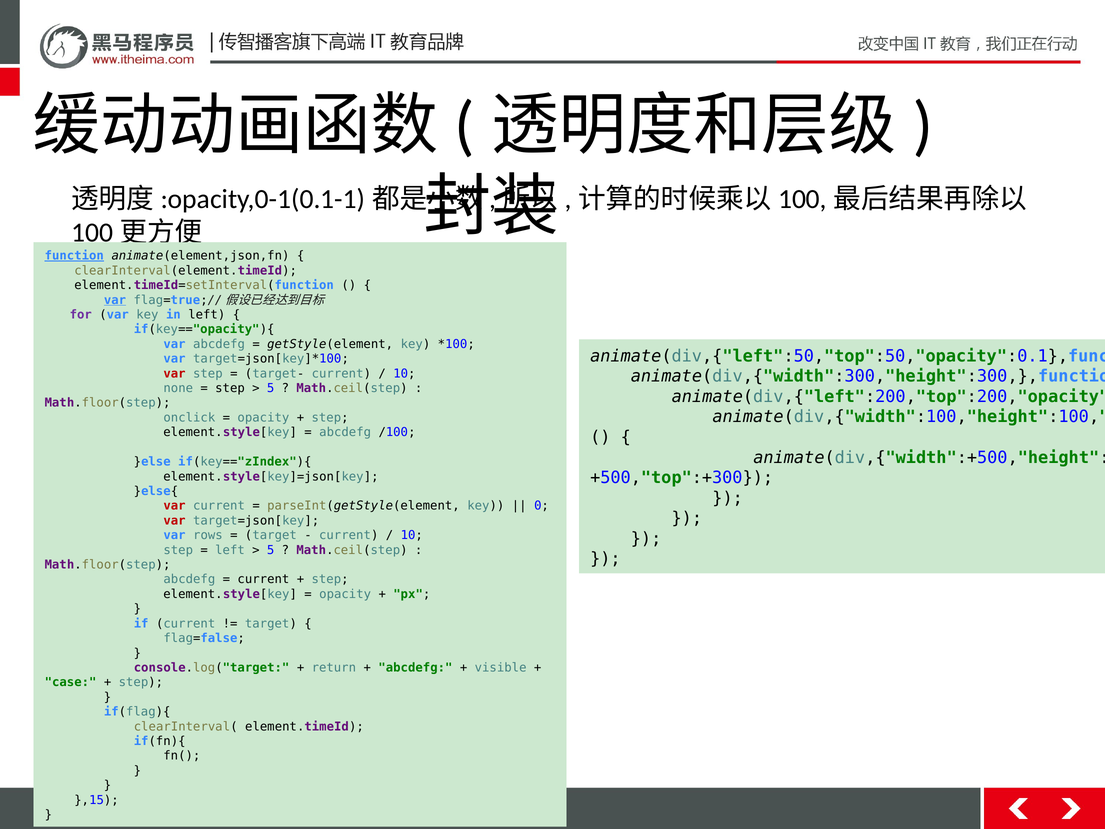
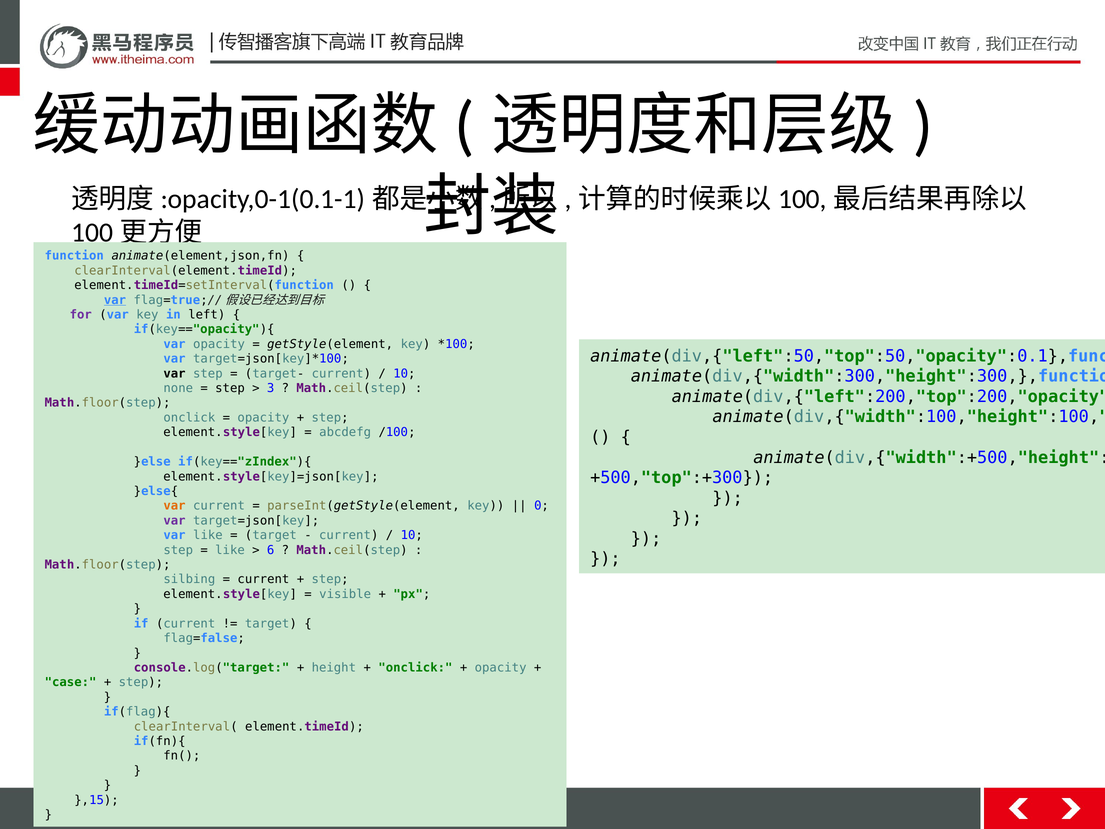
function underline: present -> none
var abcdefg: abcdefg -> opacity
var at (175, 373) colour: red -> black
5 at (271, 388): 5 -> 3
var at (175, 506) colour: red -> orange
var at (175, 520) colour: red -> purple
var rows: rows -> like
left at (230, 550): left -> like
5 at (271, 550): 5 -> 6
abcdefg at (189, 579): abcdefg -> silbing
opacity at (345, 594): opacity -> visible
return: return -> height
abcdefg at (415, 667): abcdefg -> onclick
visible at (501, 667): visible -> opacity
